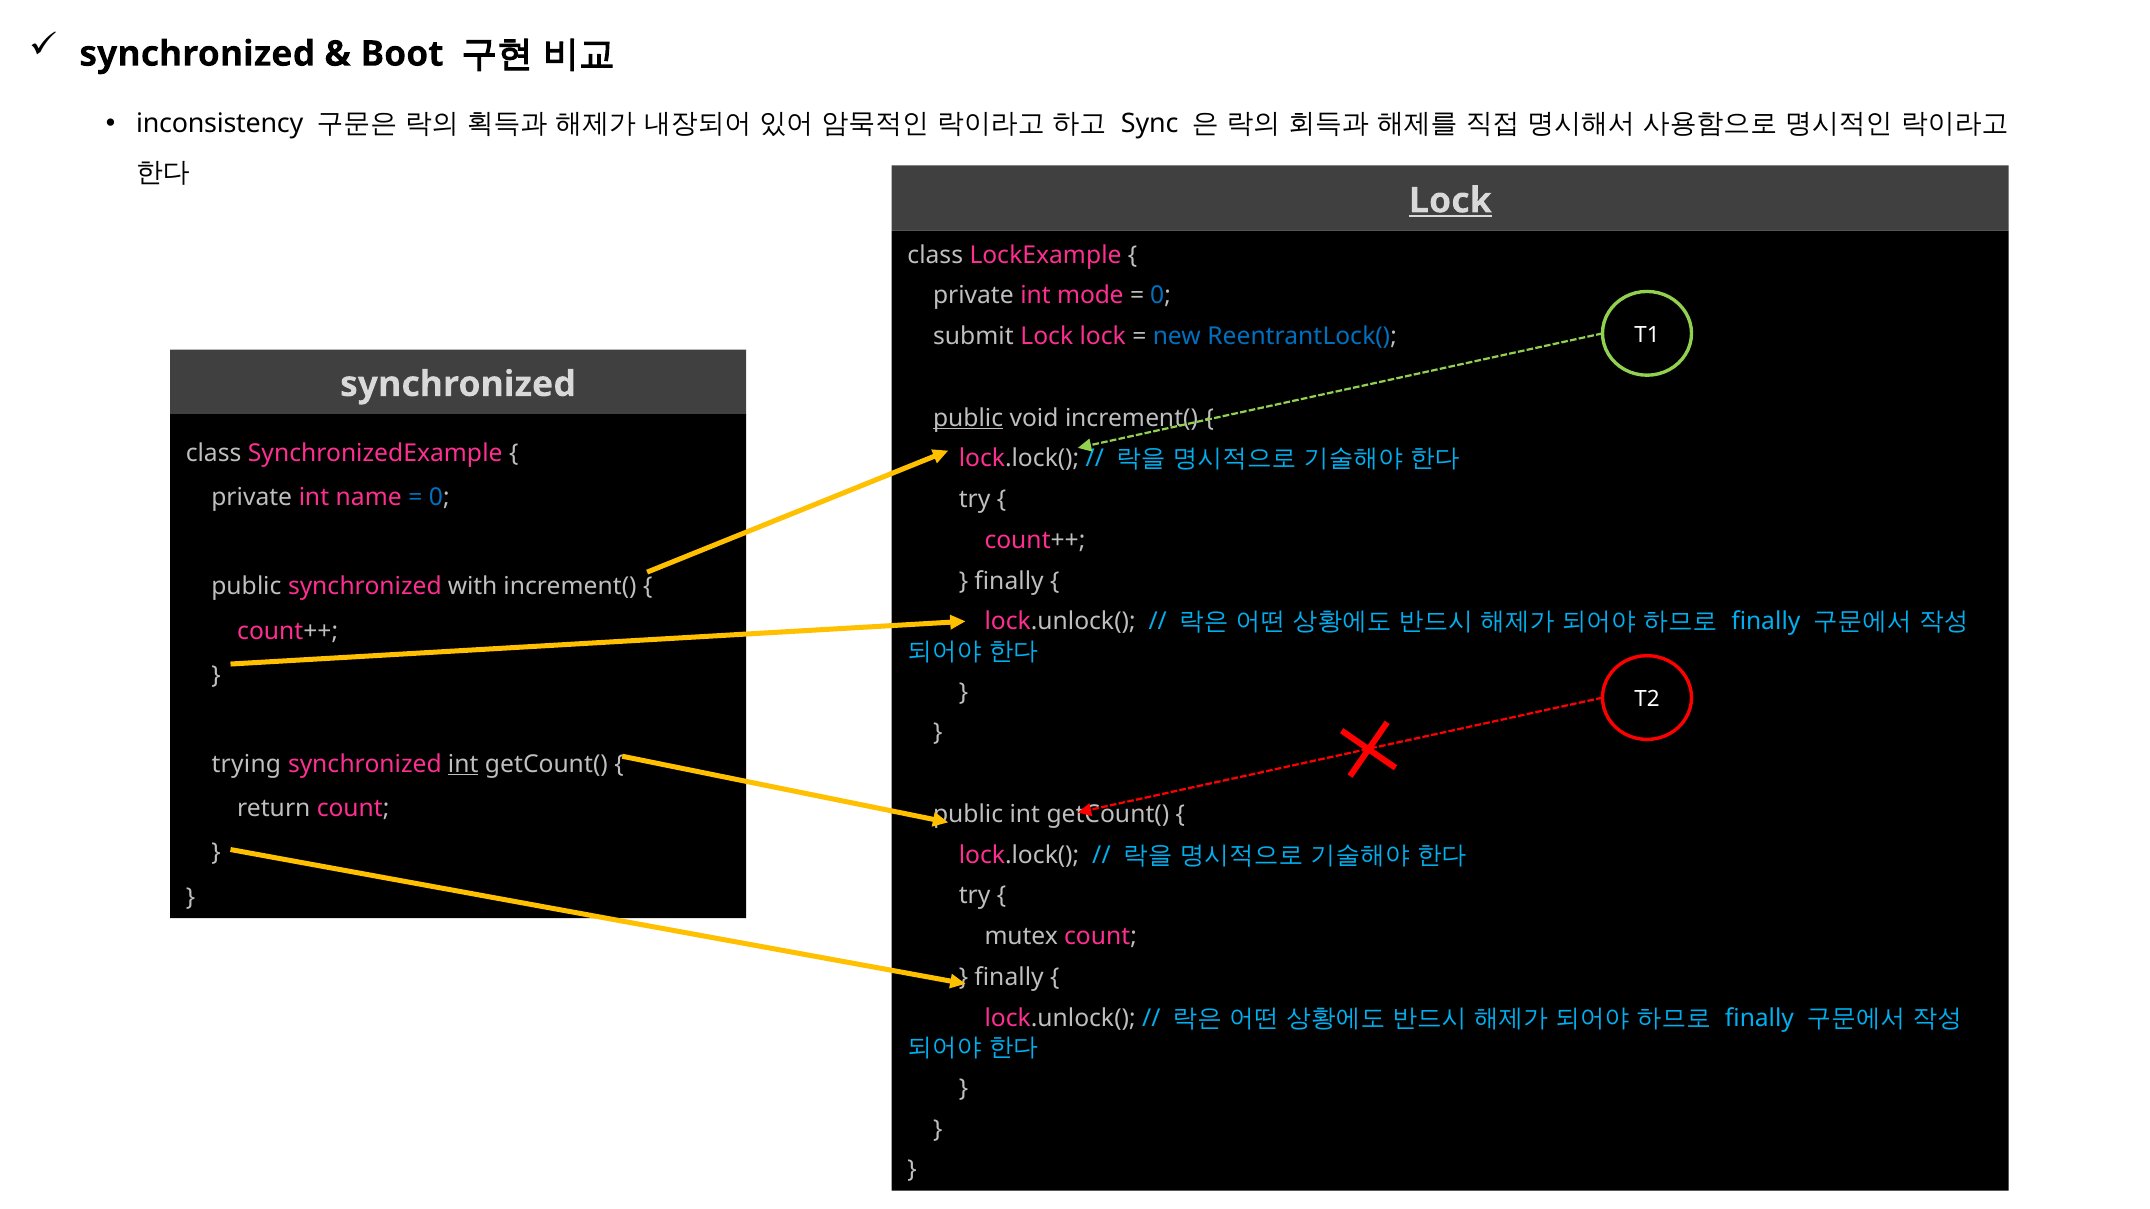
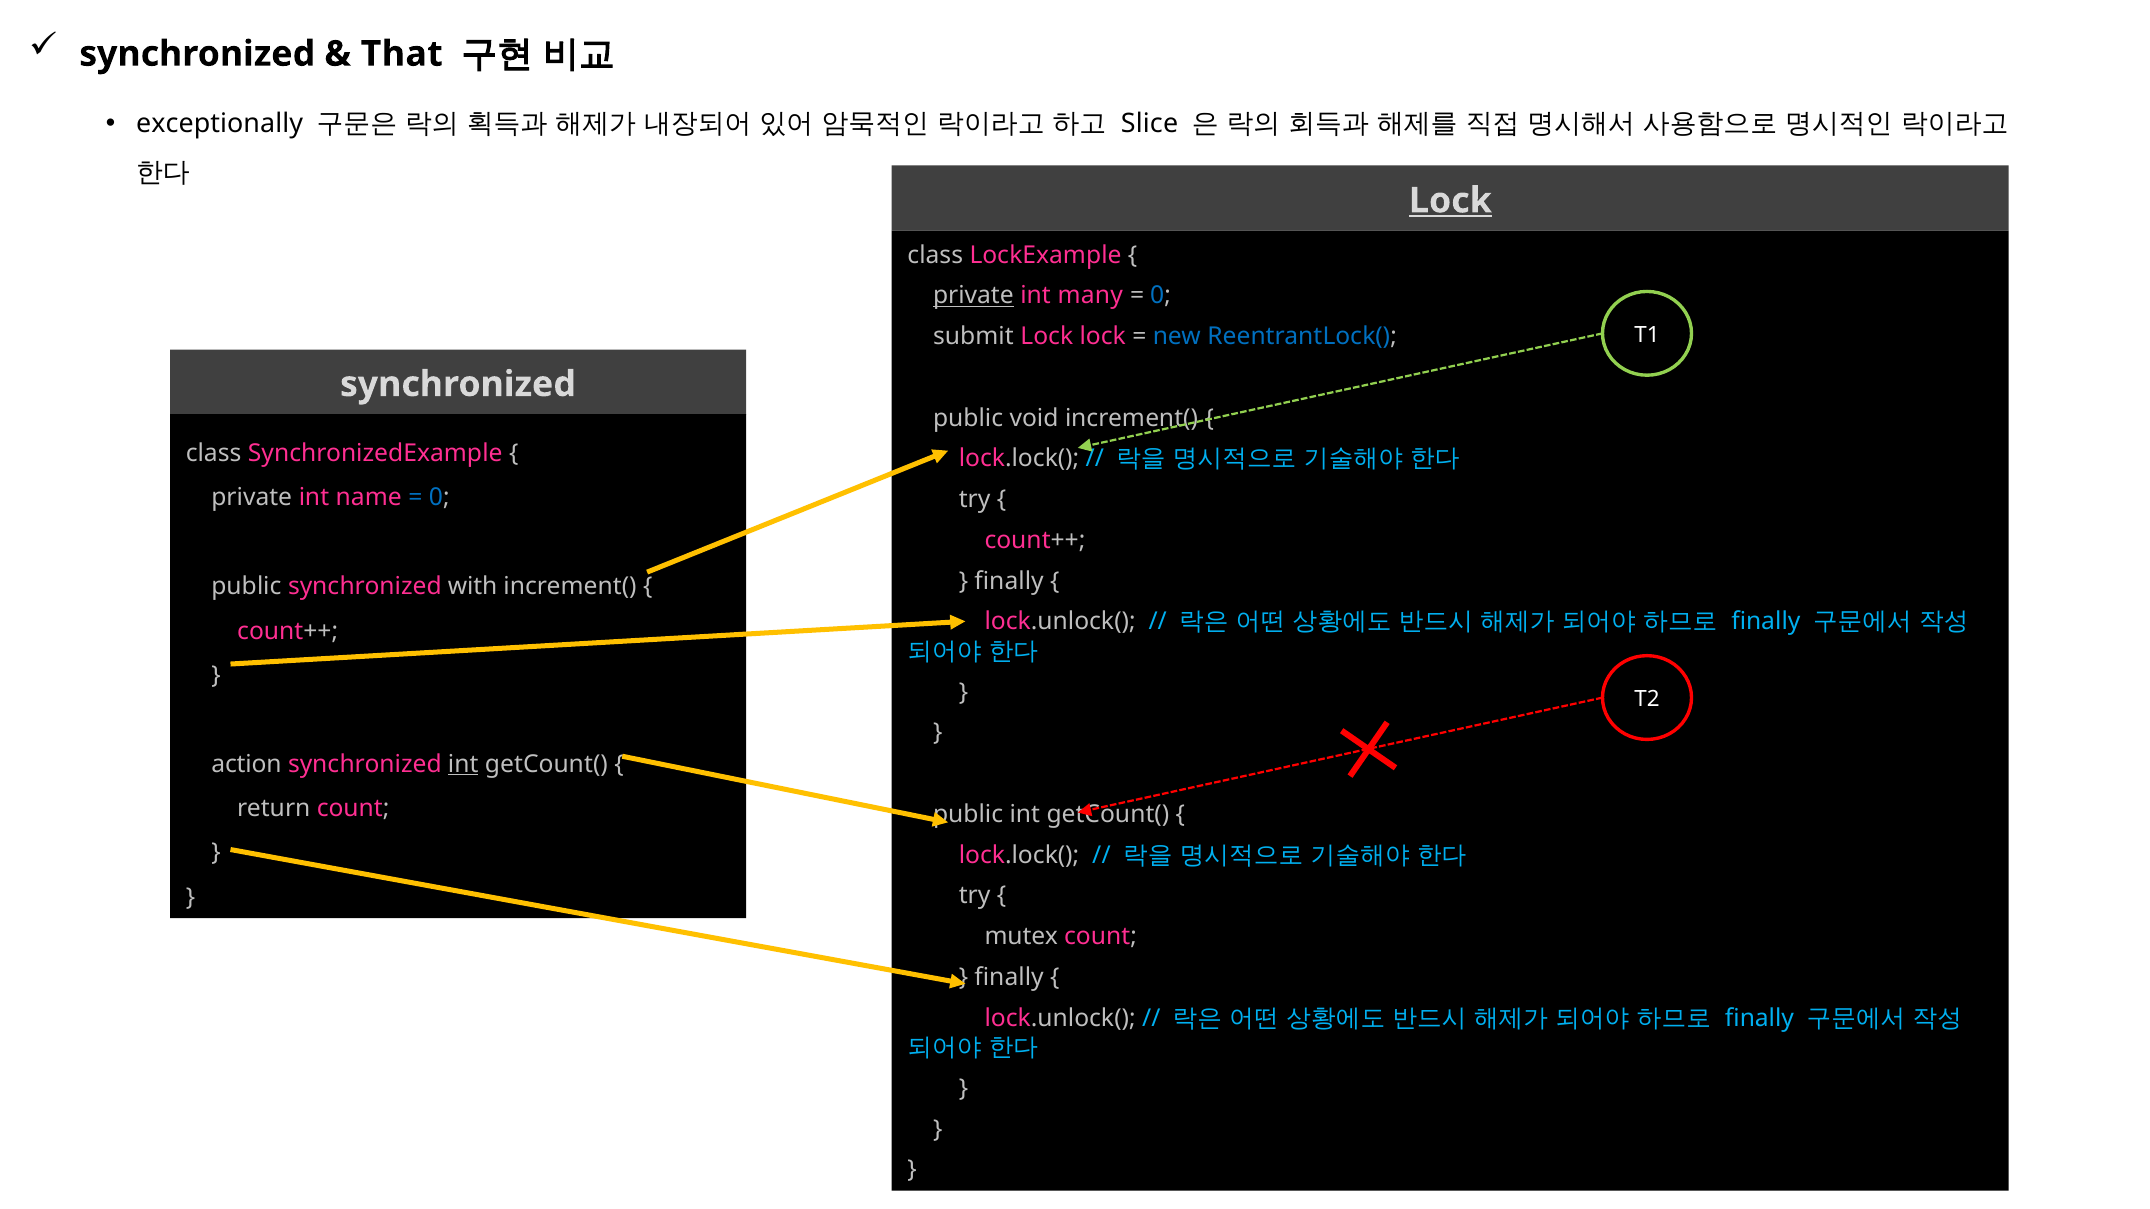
Boot: Boot -> That
inconsistency: inconsistency -> exceptionally
Sync: Sync -> Slice
private at (973, 296) underline: none -> present
mode: mode -> many
public at (968, 418) underline: present -> none
trying: trying -> action
